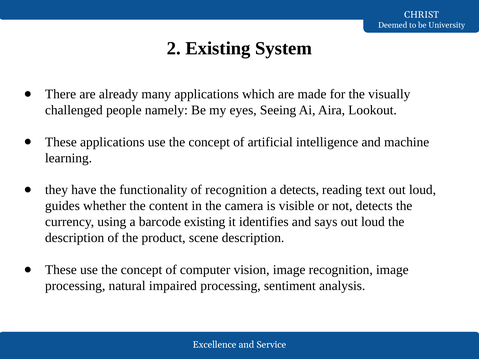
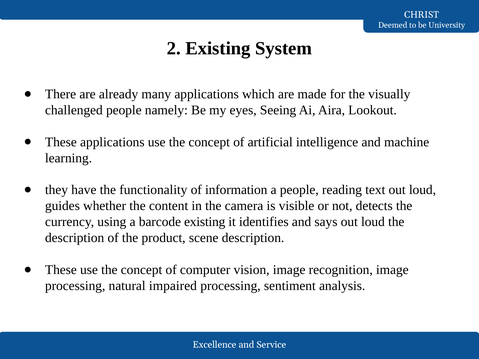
of recognition: recognition -> information
a detects: detects -> people
